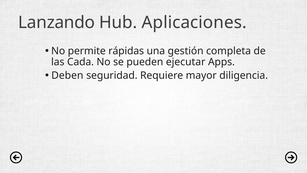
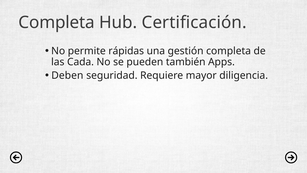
Lanzando at (57, 22): Lanzando -> Completa
Aplicaciones: Aplicaciones -> Certificación
ejecutar: ejecutar -> también
